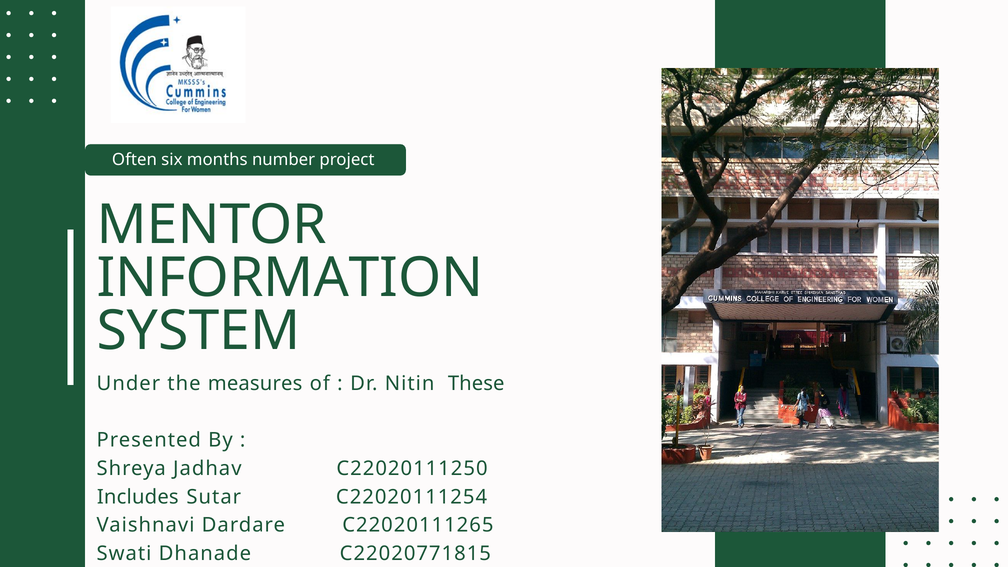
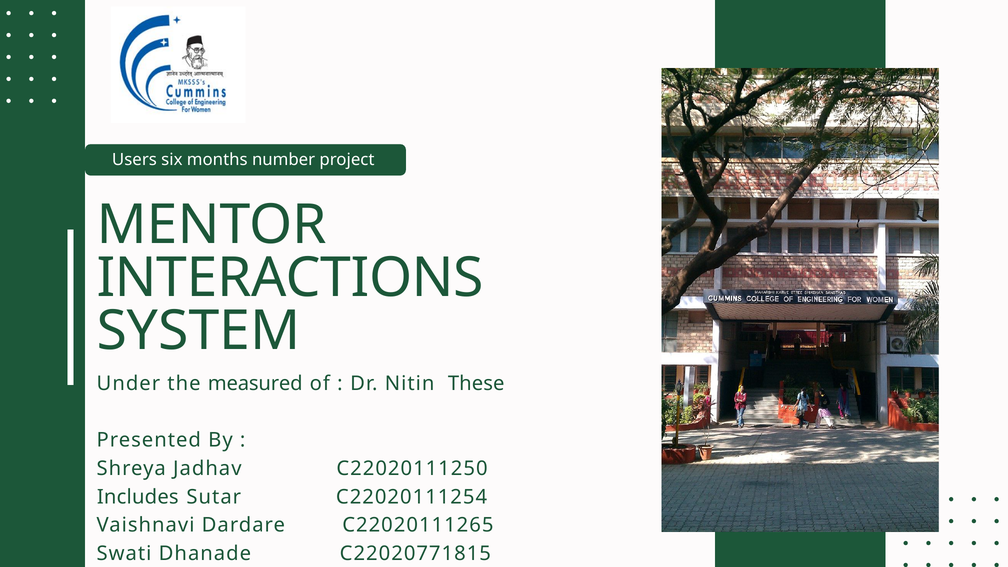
Often: Often -> Users
INFORMATION: INFORMATION -> INTERACTIONS
measures: measures -> measured
